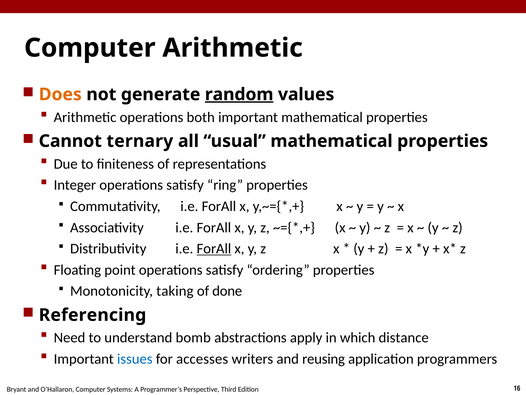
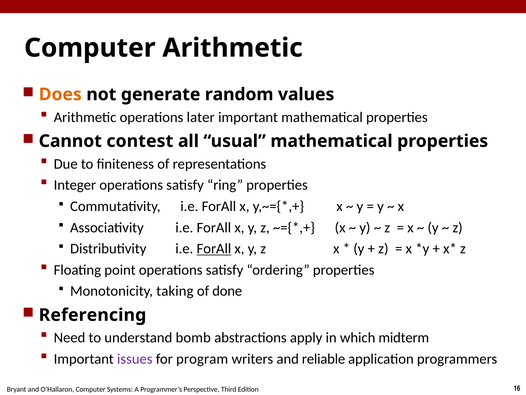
random underline: present -> none
both: both -> later
ternary: ternary -> contest
distance: distance -> midterm
issues colour: blue -> purple
accesses: accesses -> program
reusing: reusing -> reliable
